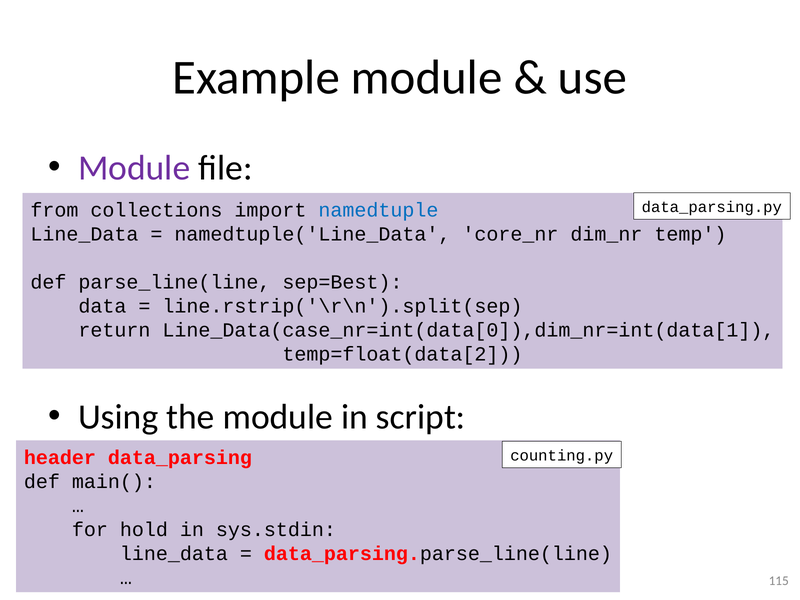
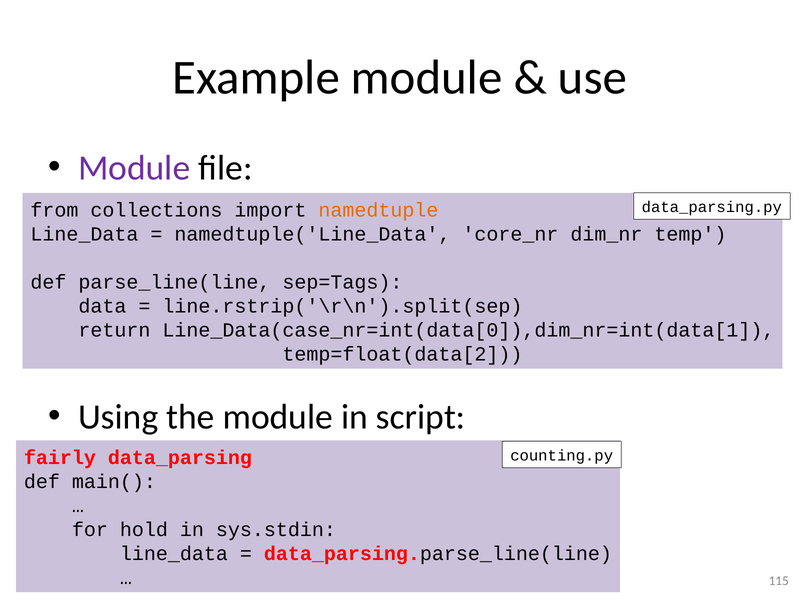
namedtuple colour: blue -> orange
sep=Best: sep=Best -> sep=Tags
header: header -> fairly
